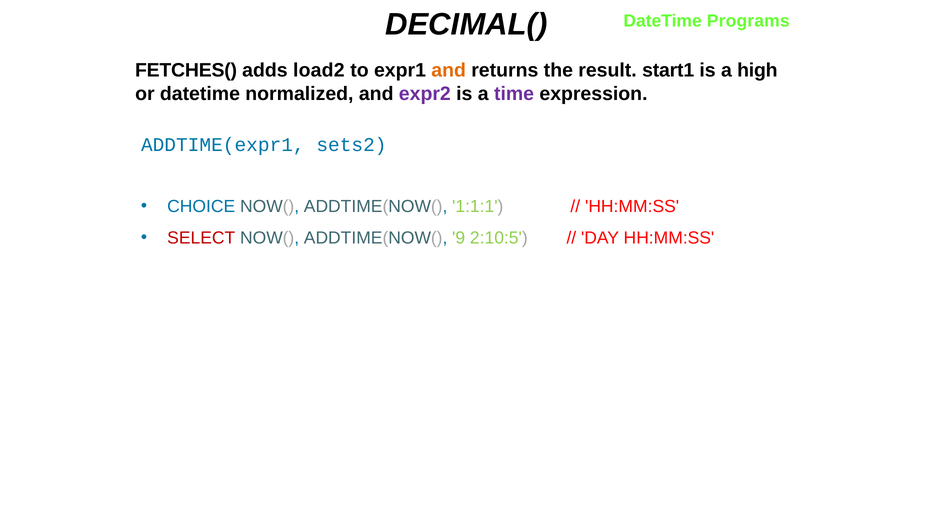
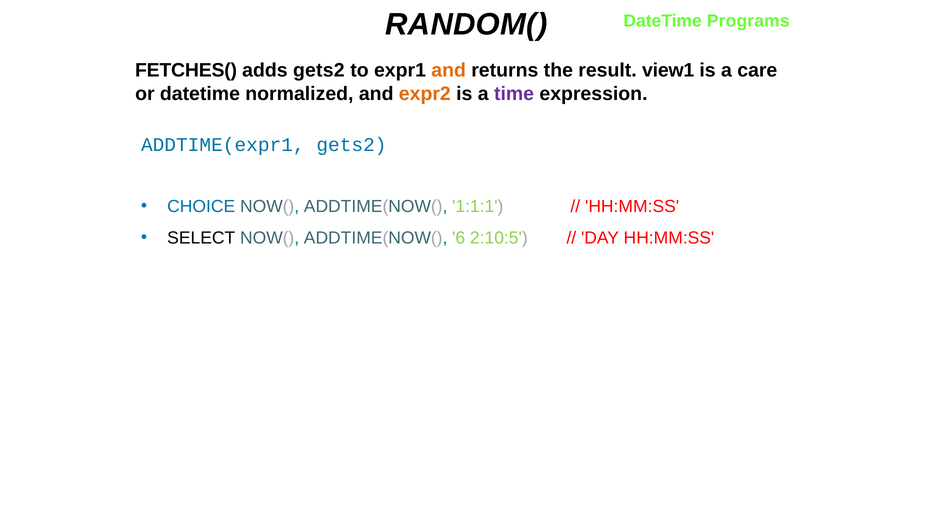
DECIMAL(: DECIMAL( -> RANDOM(
adds load2: load2 -> gets2
start1: start1 -> view1
high: high -> care
expr2 colour: purple -> orange
ADDTIME(expr1 sets2: sets2 -> gets2
SELECT colour: red -> black
9: 9 -> 6
